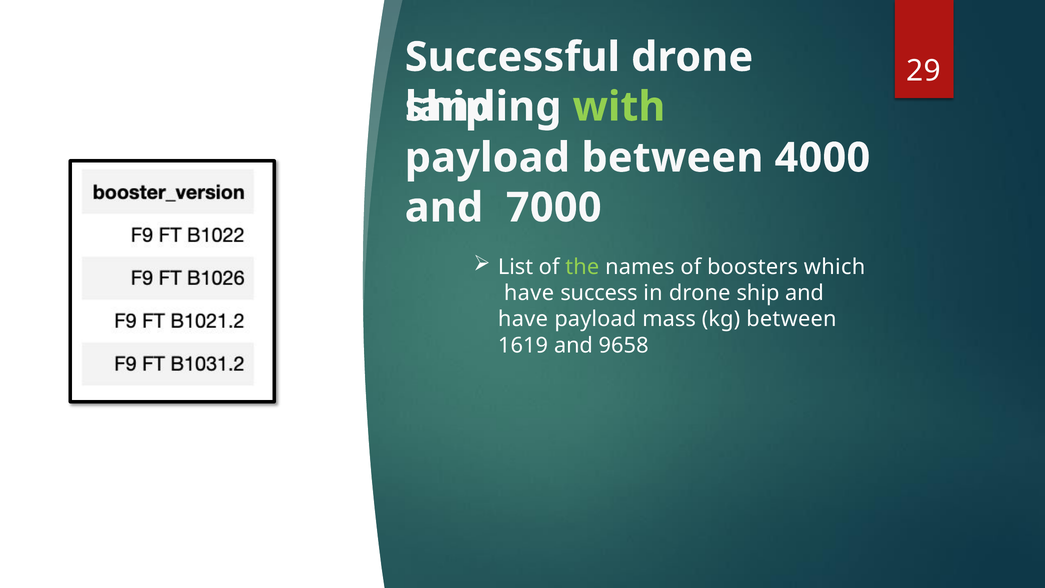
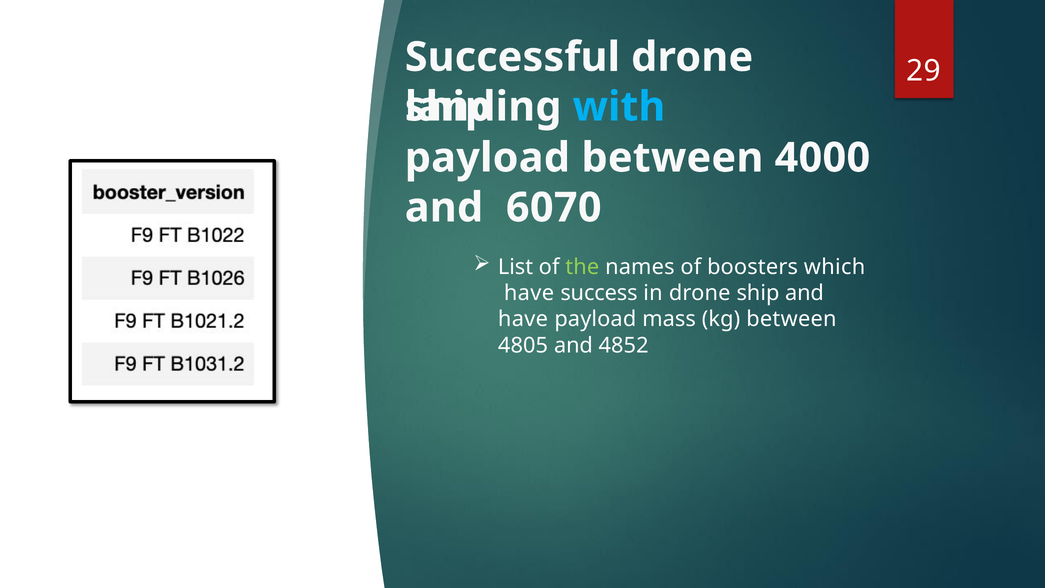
with colour: light green -> light blue
7000: 7000 -> 6070
1619: 1619 -> 4805
9658: 9658 -> 4852
